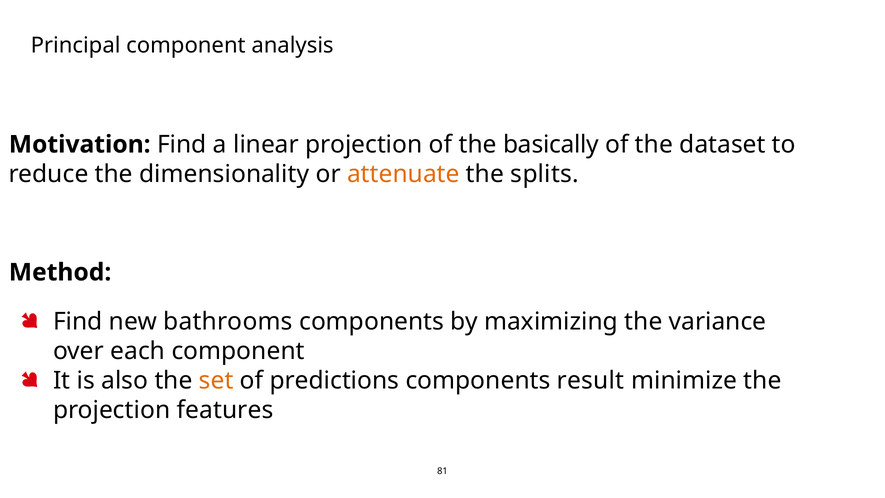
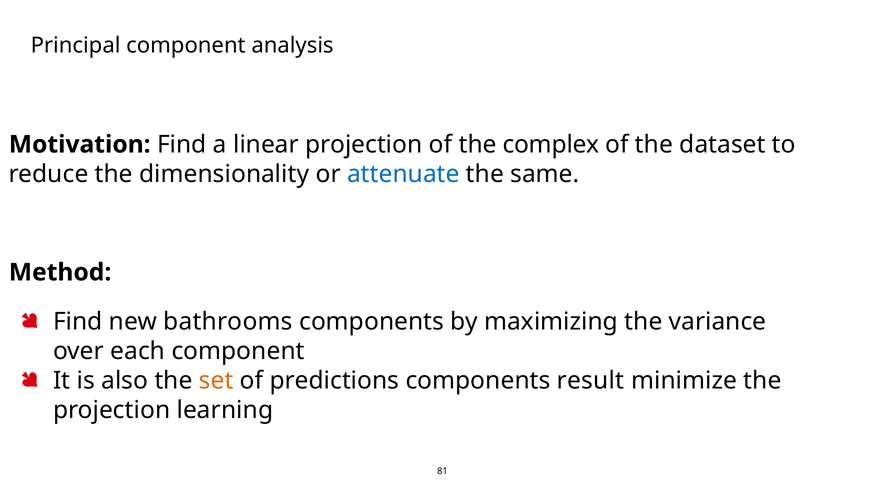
basically: basically -> complex
attenuate colour: orange -> blue
splits: splits -> same
features: features -> learning
